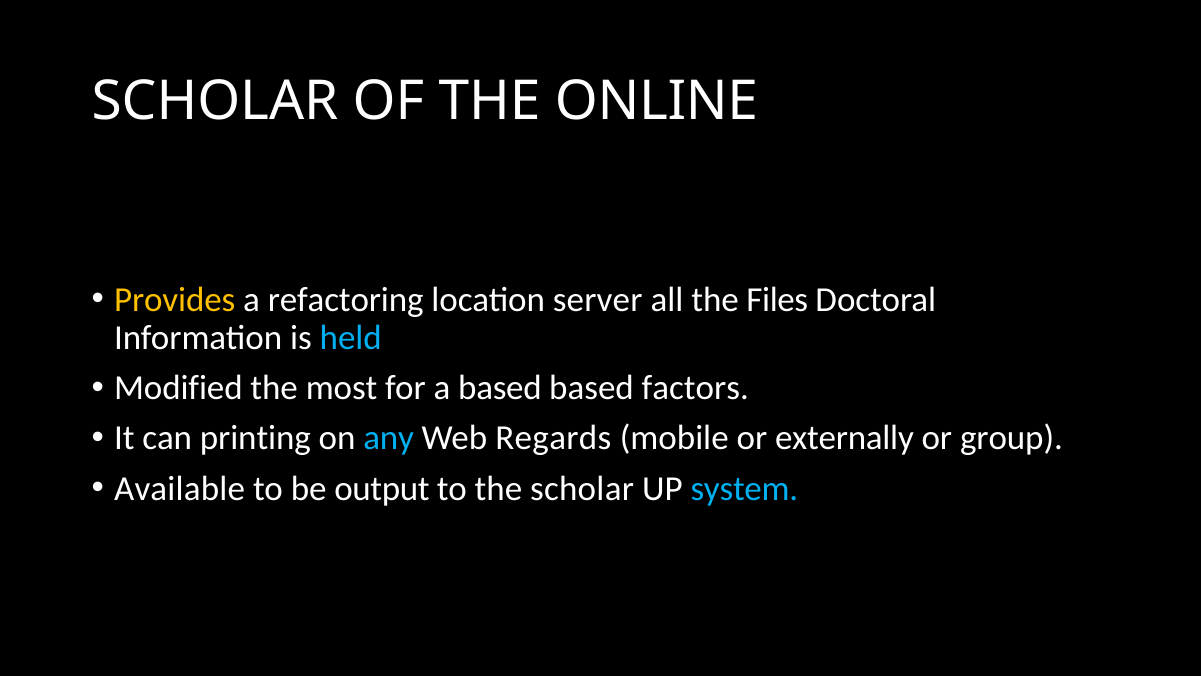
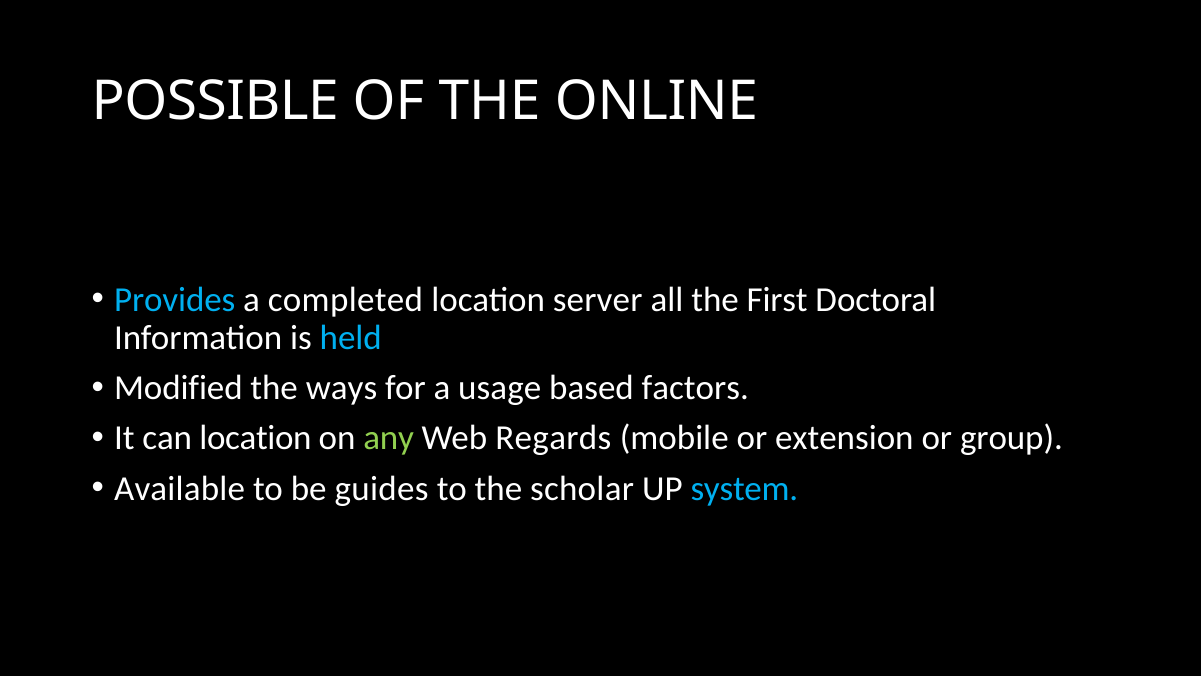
SCHOLAR at (215, 101): SCHOLAR -> POSSIBLE
Provides colour: yellow -> light blue
refactoring: refactoring -> completed
Files: Files -> First
most: most -> ways
a based: based -> usage
can printing: printing -> location
any colour: light blue -> light green
externally: externally -> extension
output: output -> guides
